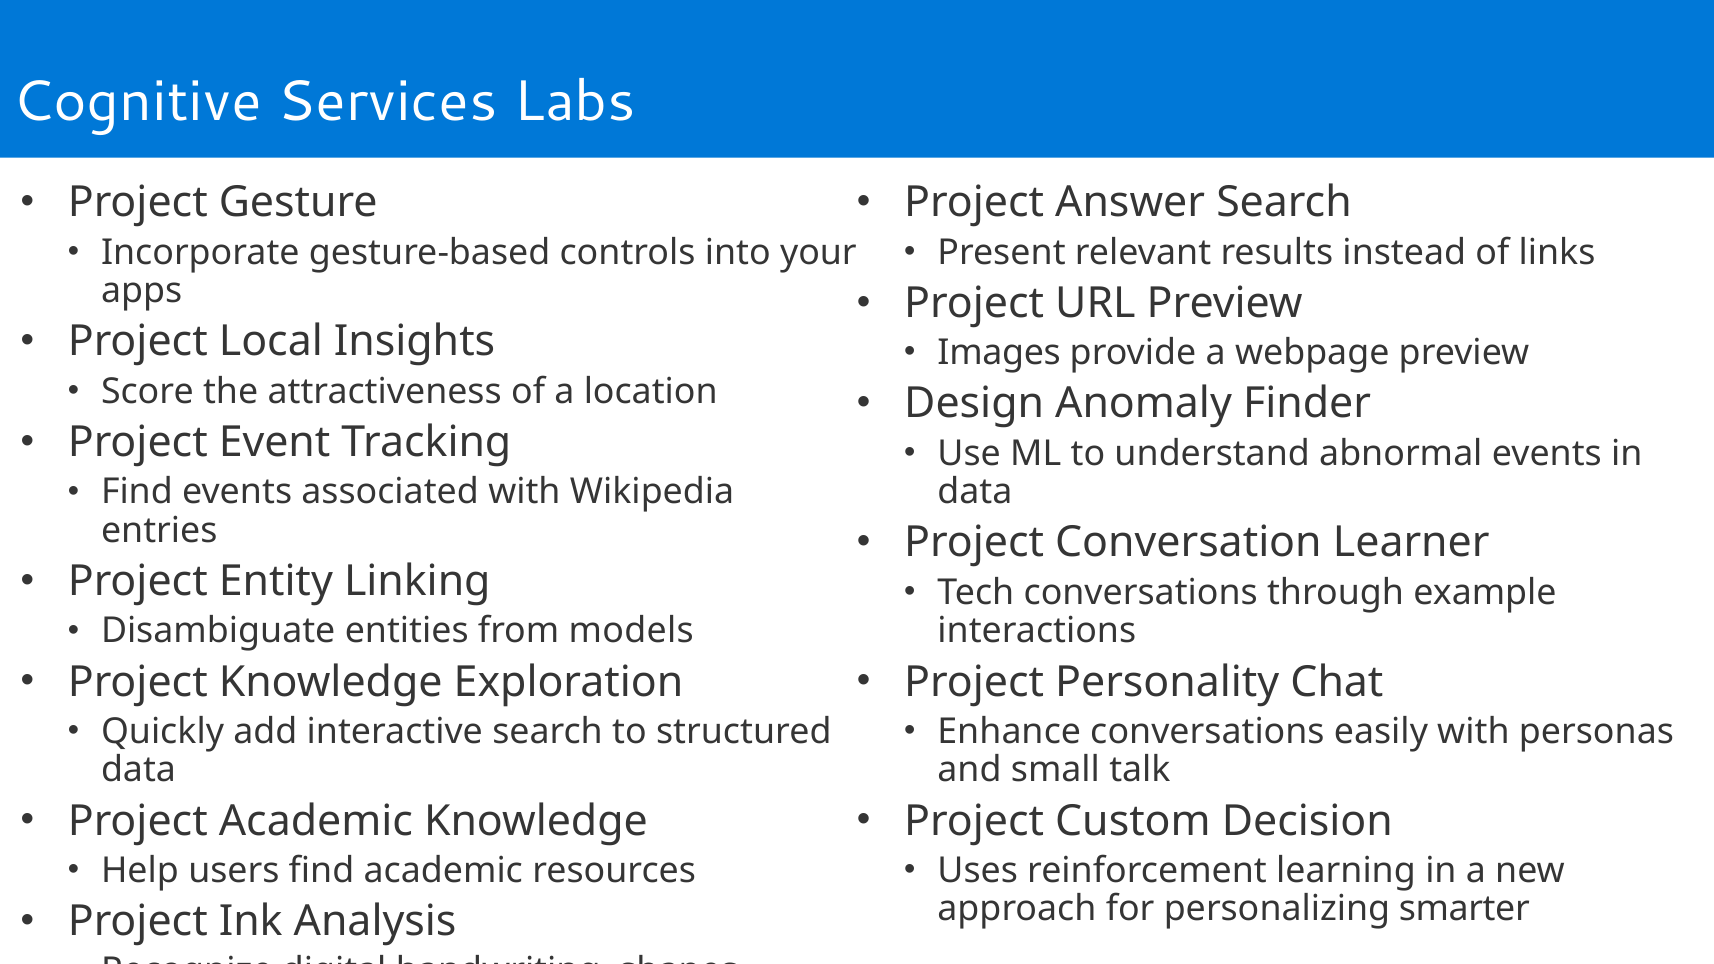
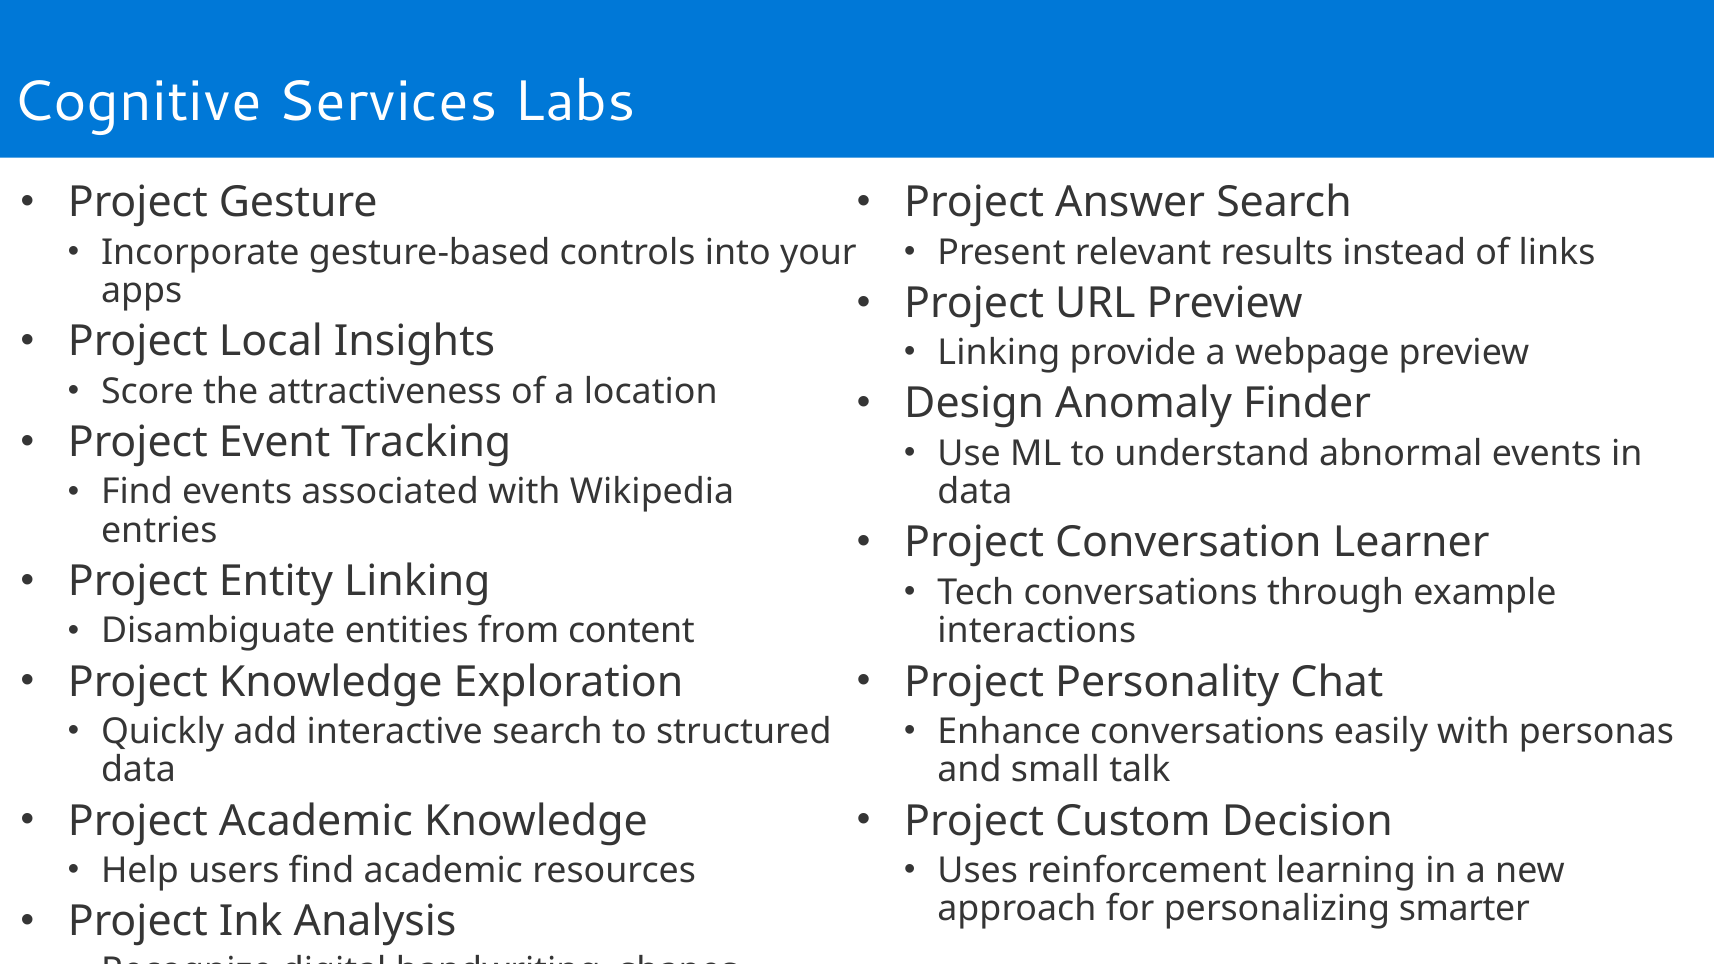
Images at (999, 353): Images -> Linking
models: models -> content
